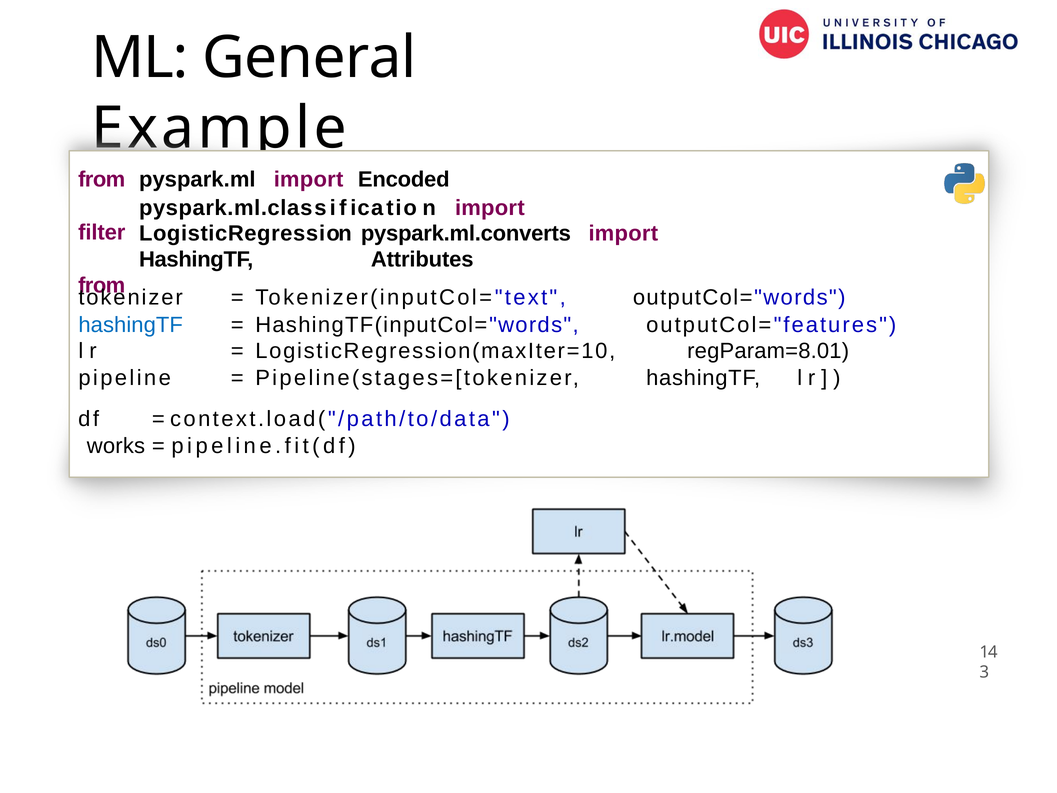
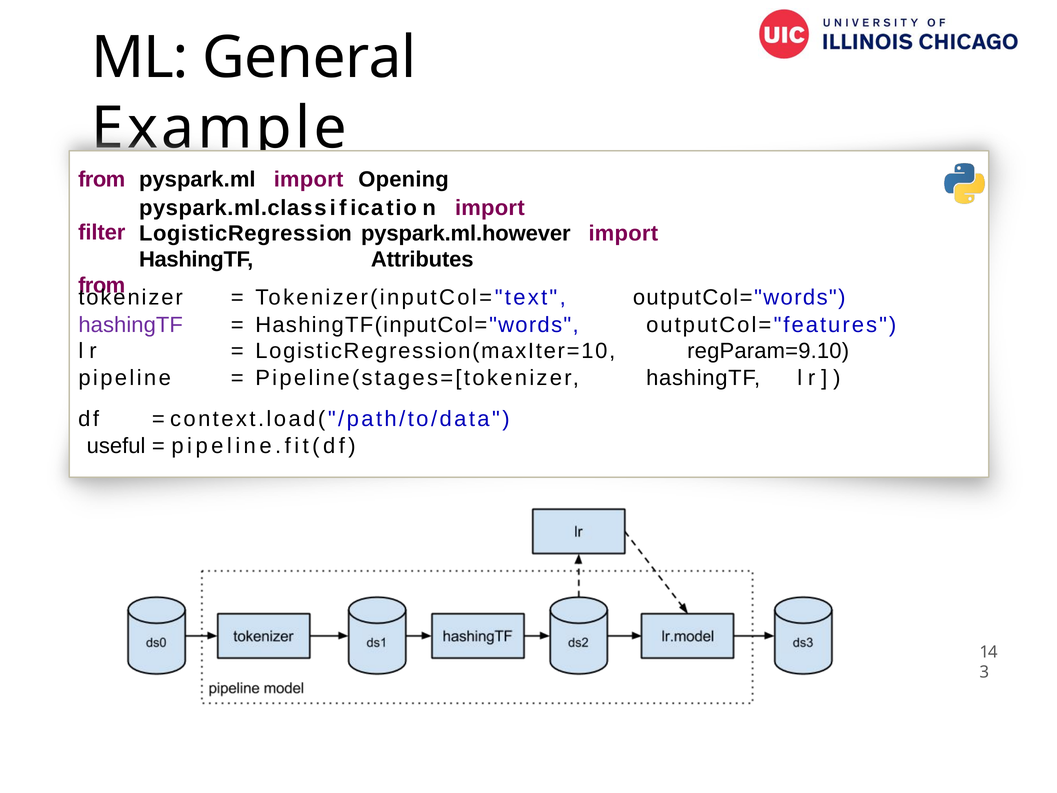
Encoded: Encoded -> Opening
pyspark.ml.converts: pyspark.ml.converts -> pyspark.ml.however
hashingTF at (131, 325) colour: blue -> purple
regParam=8.01: regParam=8.01 -> regParam=9.10
works: works -> useful
